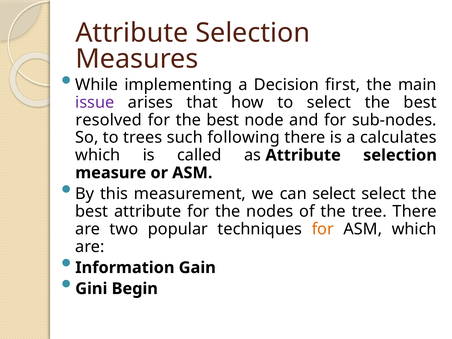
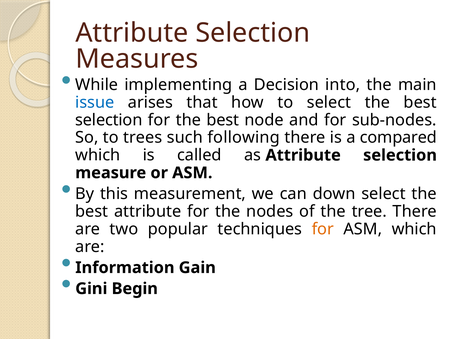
first: first -> into
issue colour: purple -> blue
resolved at (109, 120): resolved -> selection
calculates: calculates -> compared
can select: select -> down
